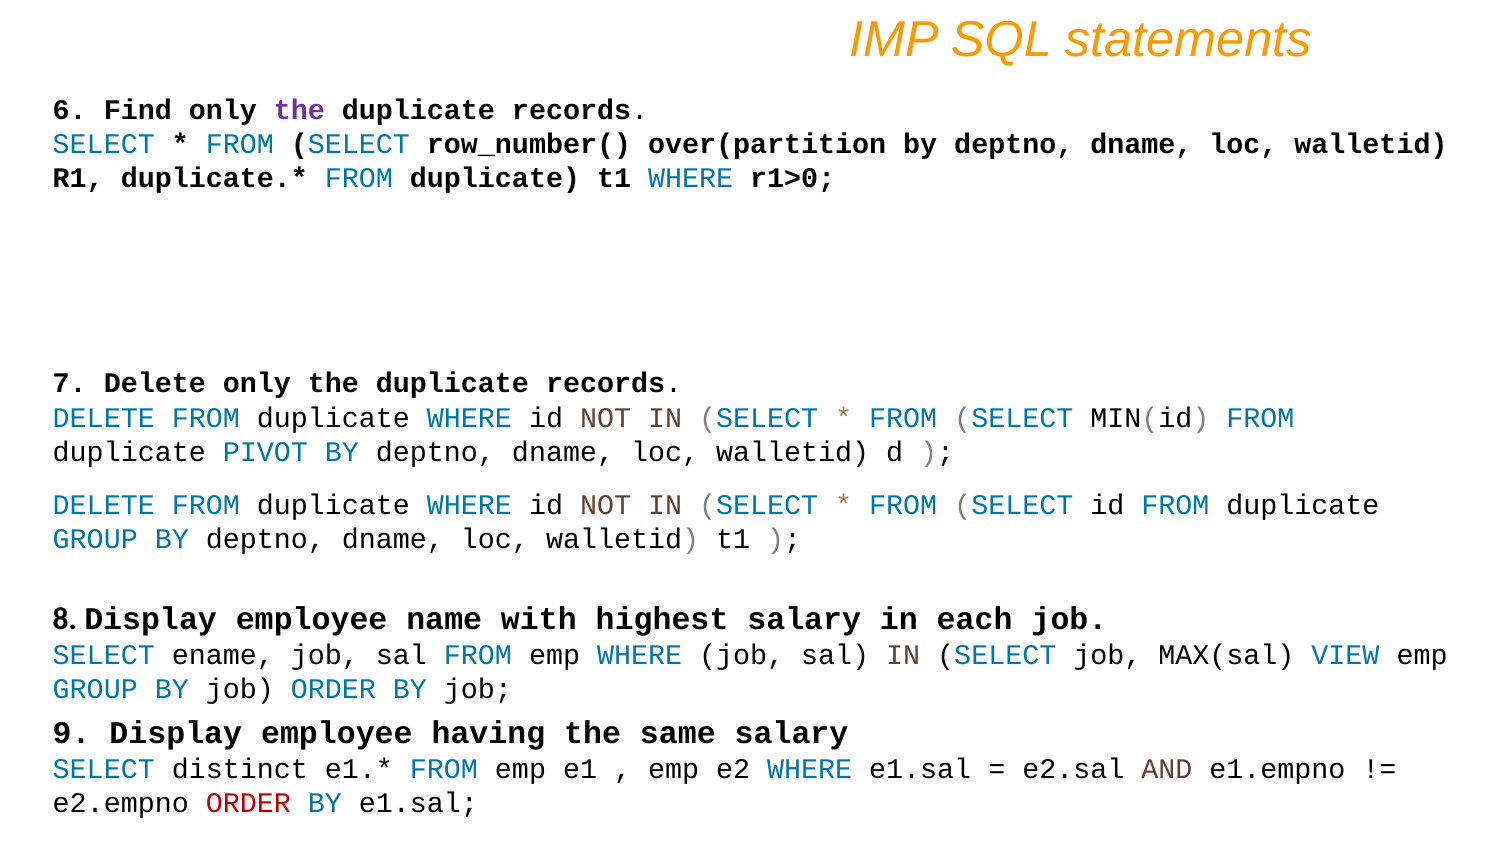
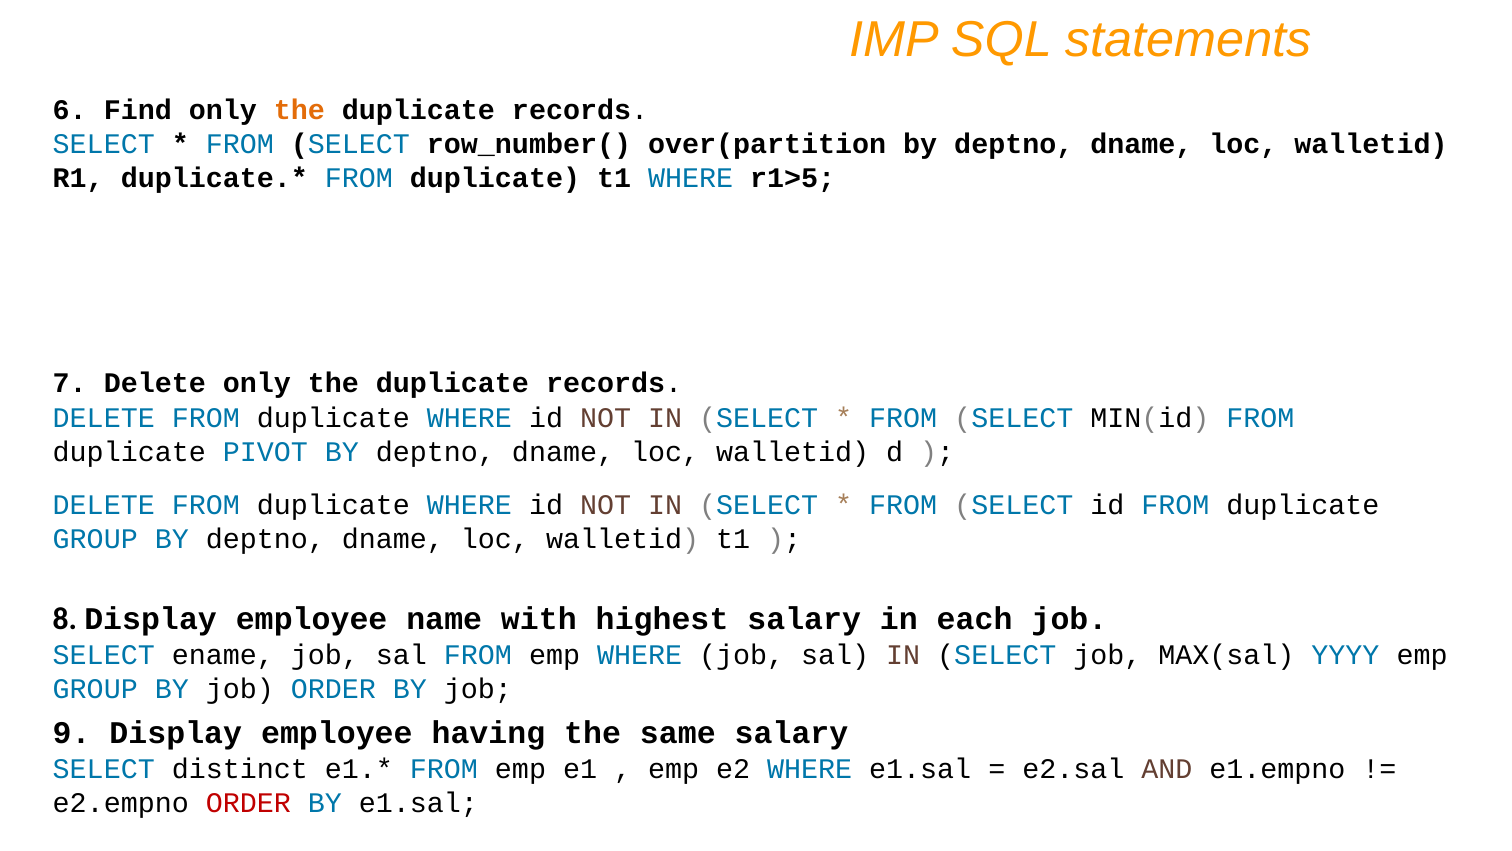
the at (299, 110) colour: purple -> orange
r1>0: r1>0 -> r1>5
VIEW: VIEW -> YYYY
